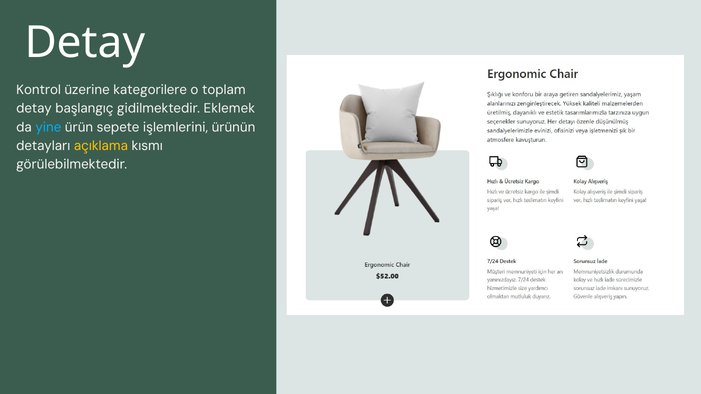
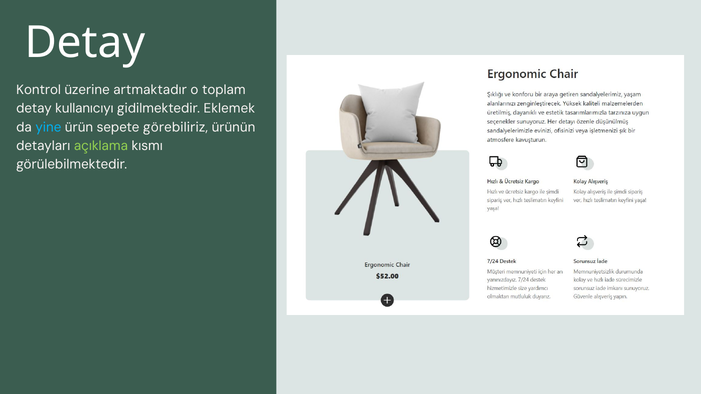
kategorilere: kategorilere -> artmaktadır
başlangıç: başlangıç -> kullanıcıyı
işlemlerini: işlemlerini -> görebiliriz
açıklama colour: yellow -> light green
